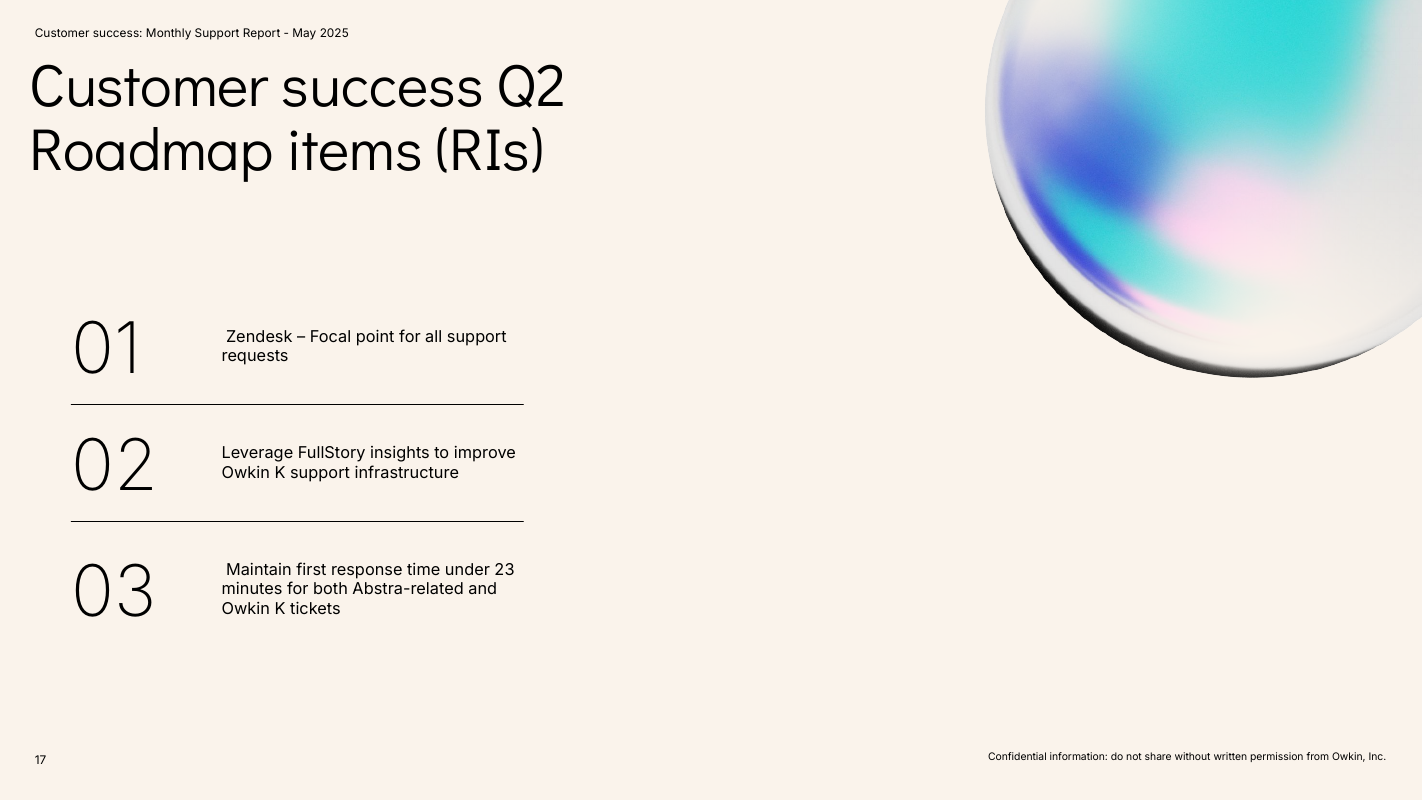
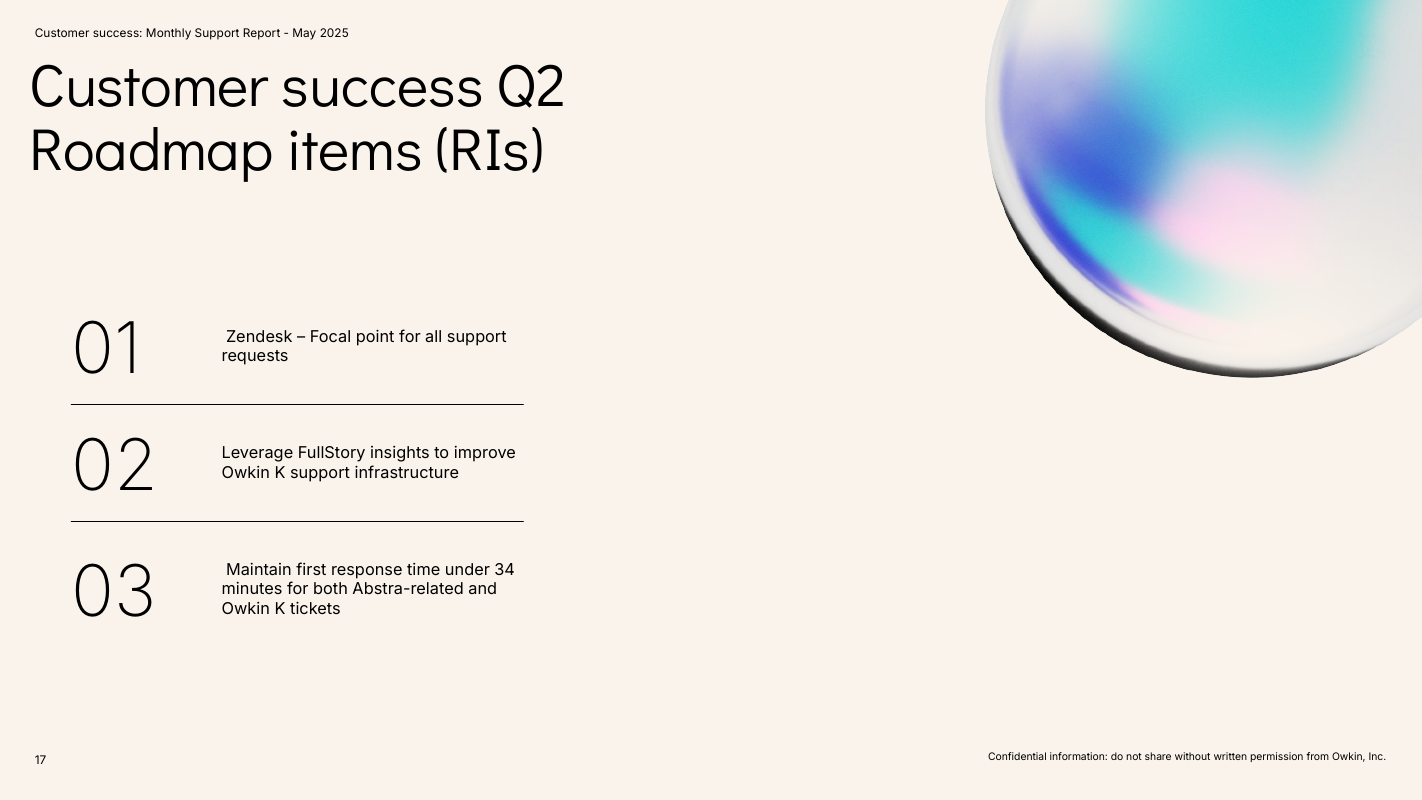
23: 23 -> 34
